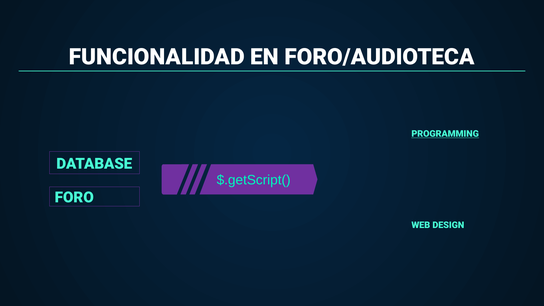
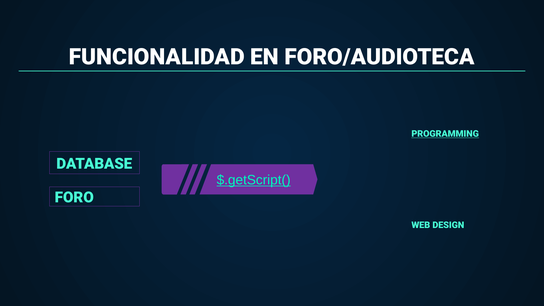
$.getScript( underline: none -> present
